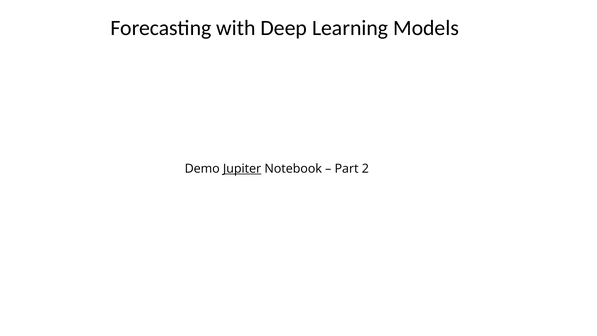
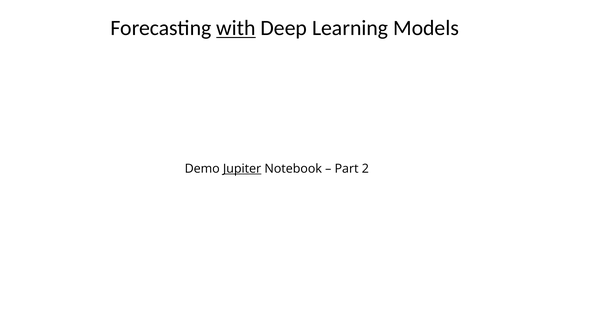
with underline: none -> present
